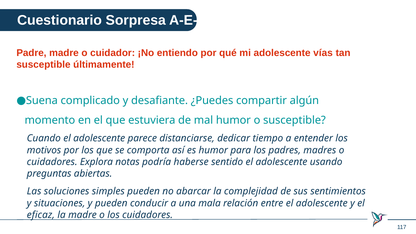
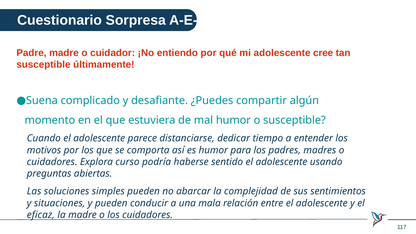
vías: vías -> cree
notas: notas -> curso
